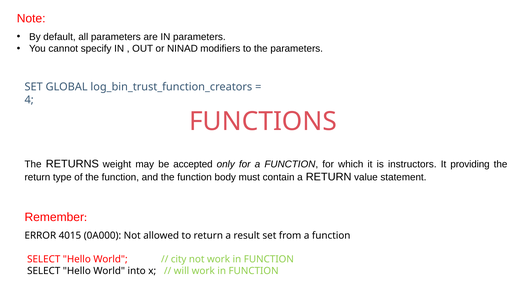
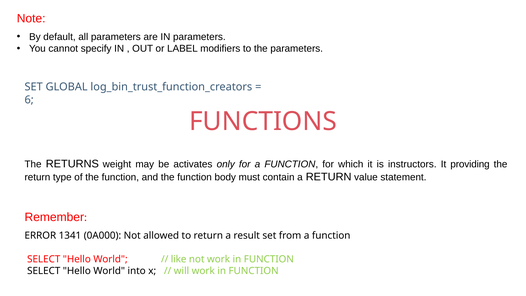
NINAD: NINAD -> LABEL
4: 4 -> 6
accepted: accepted -> activates
4015: 4015 -> 1341
city: city -> like
